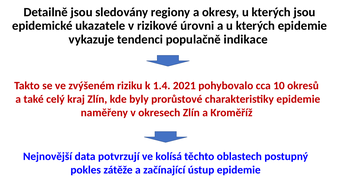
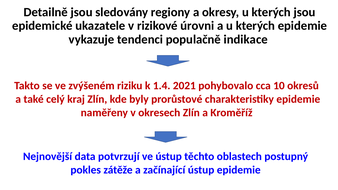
ve kolísá: kolísá -> ústup
